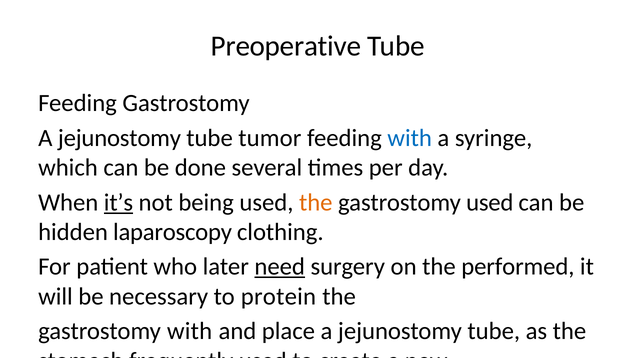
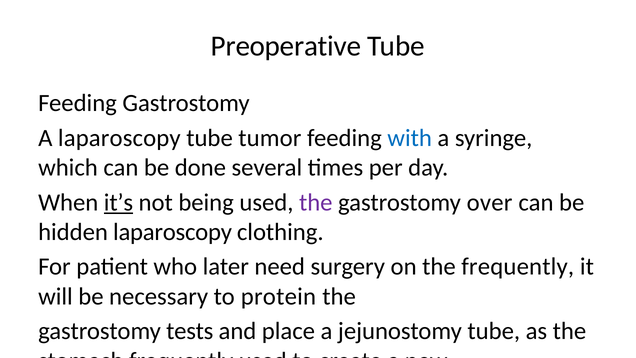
jejunostomy at (119, 138): jejunostomy -> laparoscopy
the at (316, 202) colour: orange -> purple
gastrostomy used: used -> over
need underline: present -> none
the performed: performed -> frequently
gastrostomy with: with -> tests
